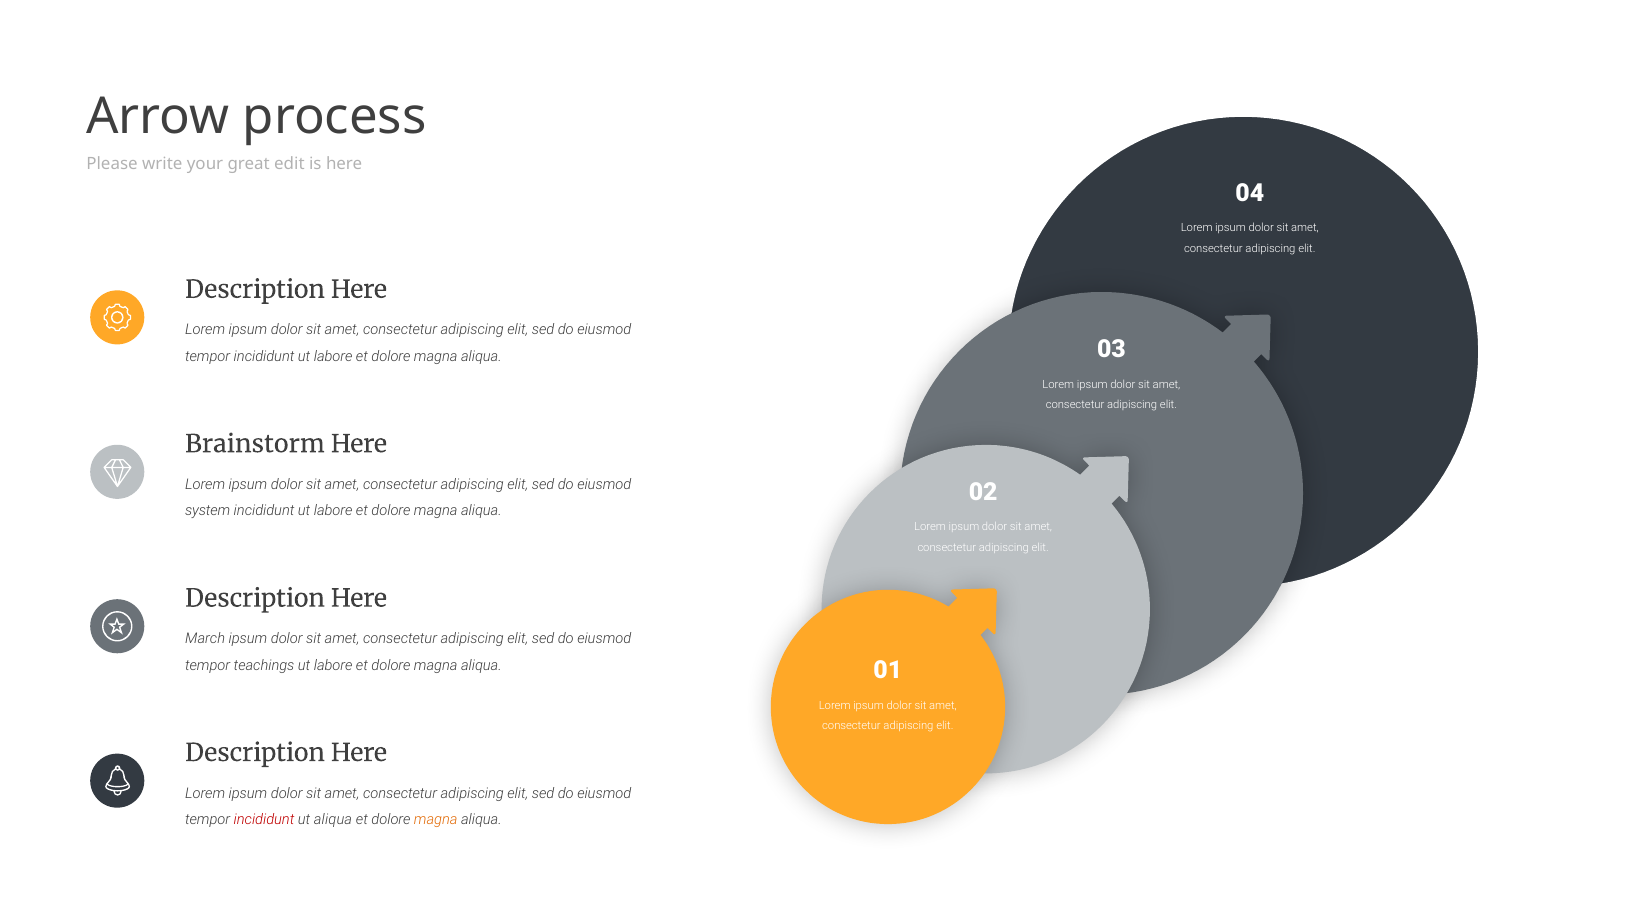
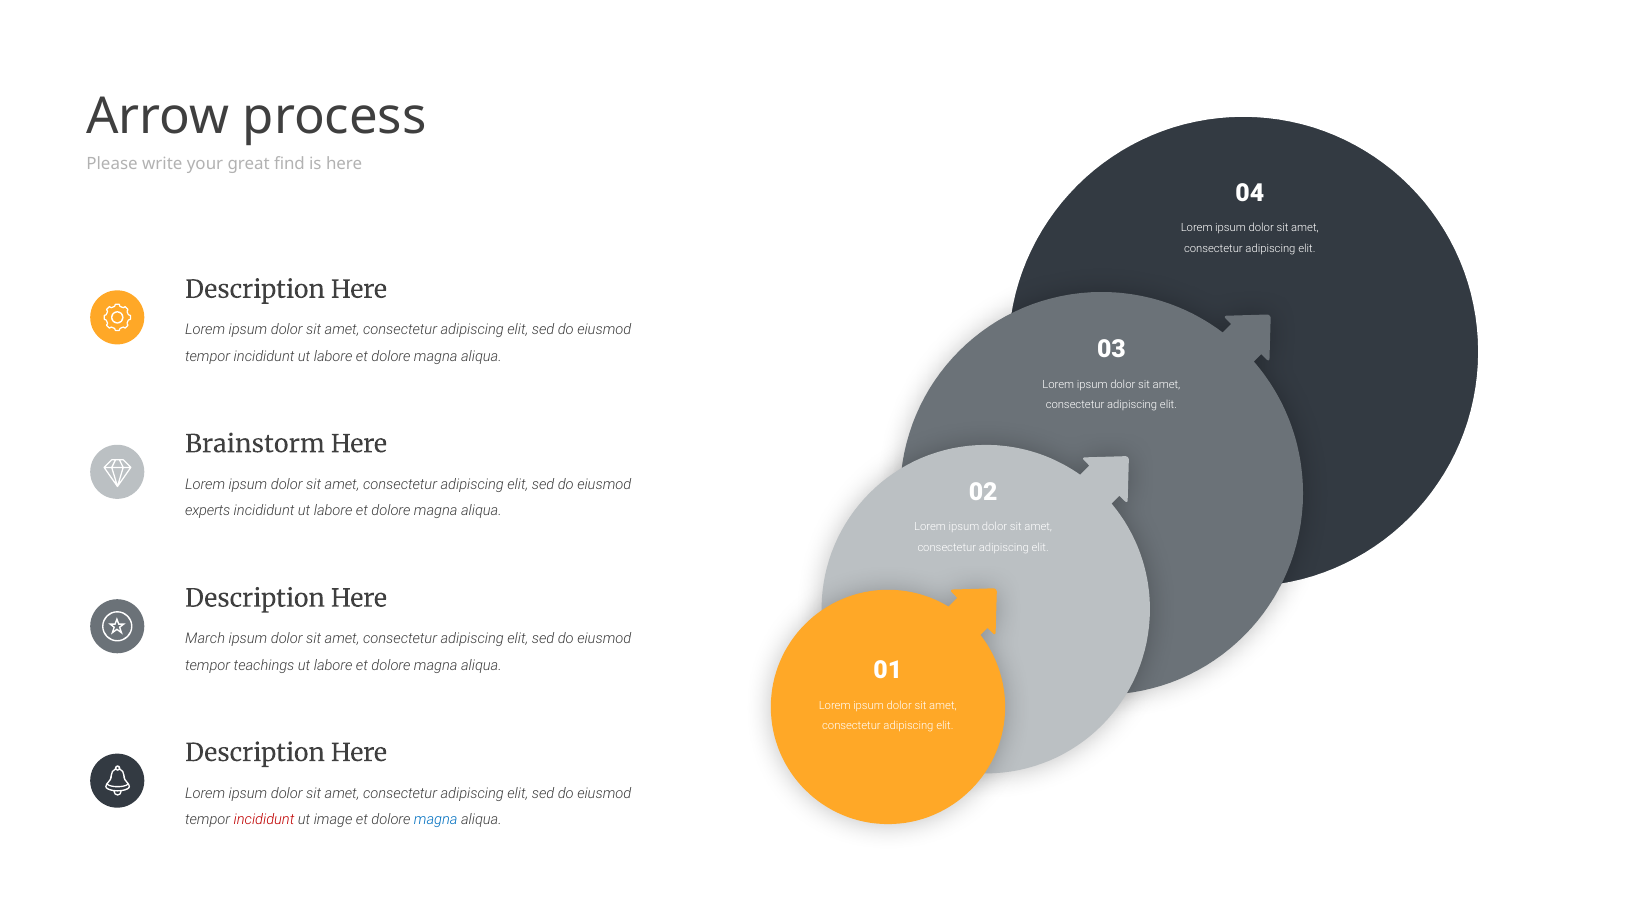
edit: edit -> find
system: system -> experts
ut aliqua: aliqua -> image
magna at (436, 820) colour: orange -> blue
